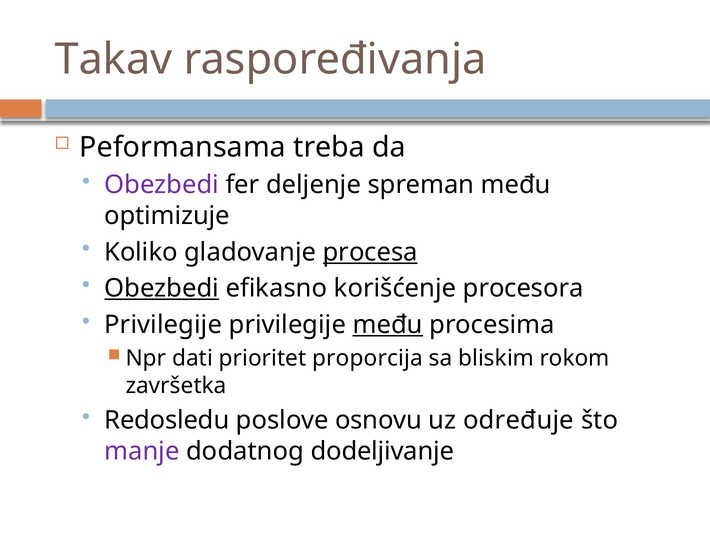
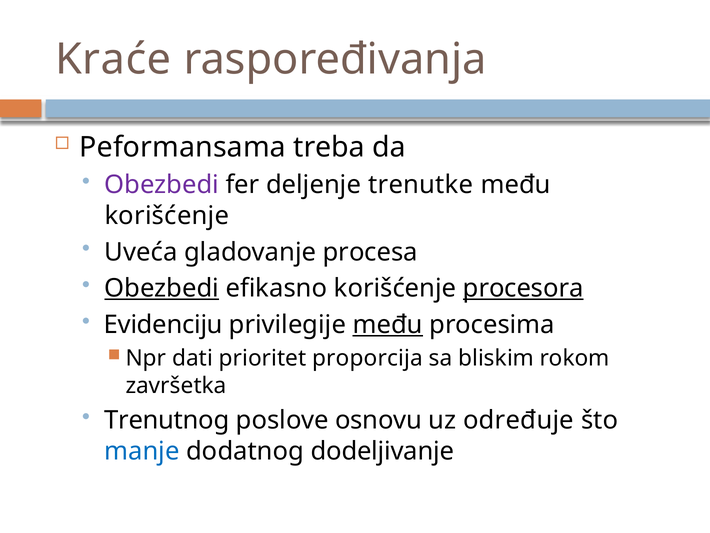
Takav: Takav -> Kraće
spreman: spreman -> trenutke
optimizuje at (167, 216): optimizuje -> korišćenje
Koliko: Koliko -> Uveća
procesa underline: present -> none
procesora underline: none -> present
Privilegije at (163, 324): Privilegije -> Evidenciju
Redosledu: Redosledu -> Trenutnog
manje colour: purple -> blue
